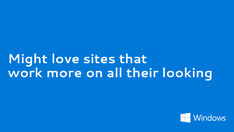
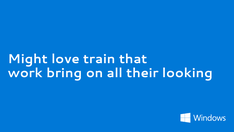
sites: sites -> train
more: more -> bring
